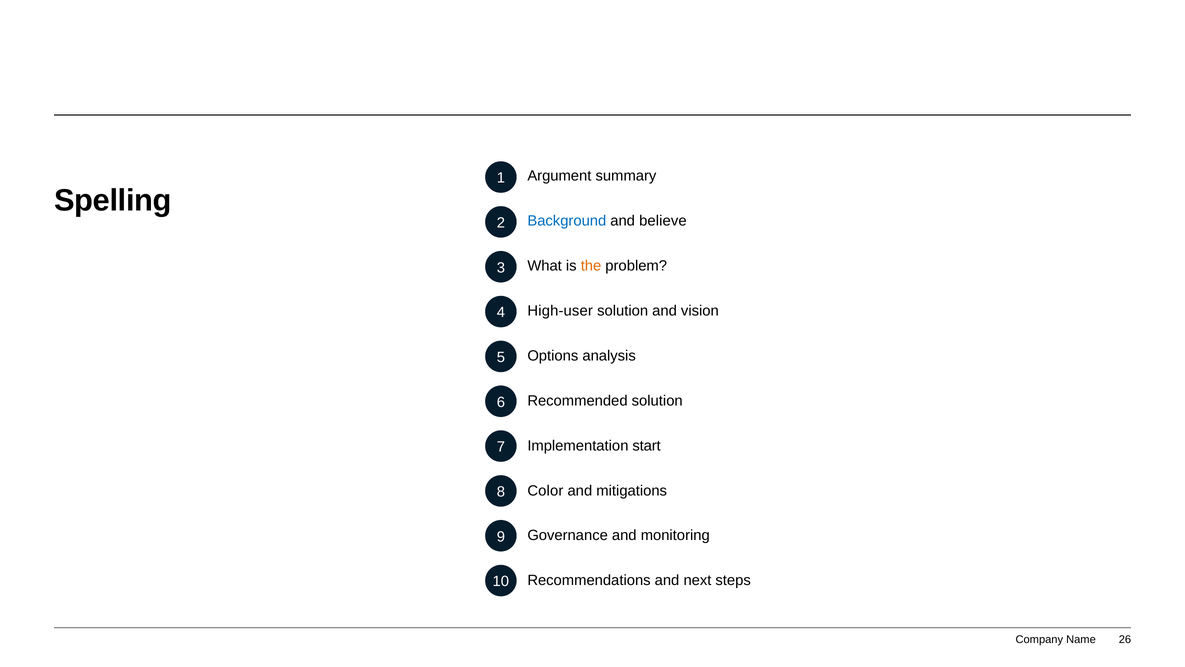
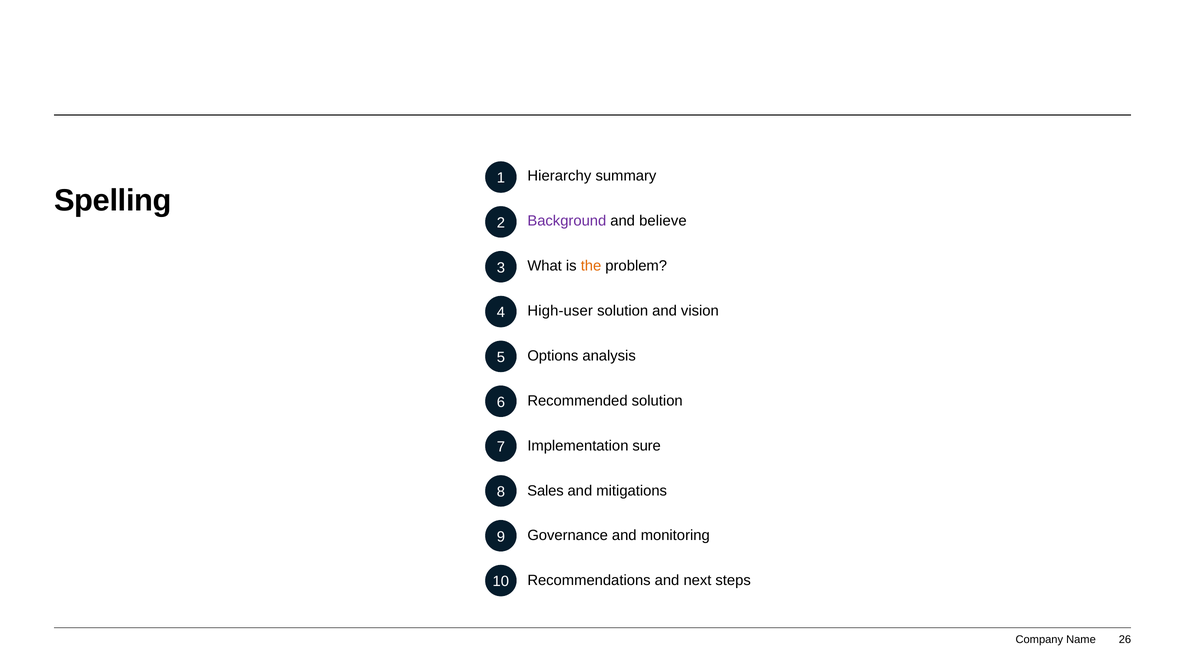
Argument: Argument -> Hierarchy
Background colour: blue -> purple
start: start -> sure
Color: Color -> Sales
